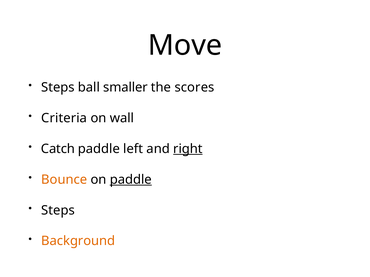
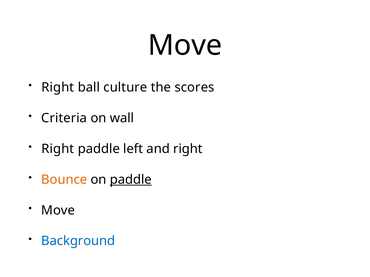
Steps at (58, 87): Steps -> Right
smaller: smaller -> culture
Catch at (58, 149): Catch -> Right
right at (188, 149) underline: present -> none
Steps at (58, 211): Steps -> Move
Background colour: orange -> blue
